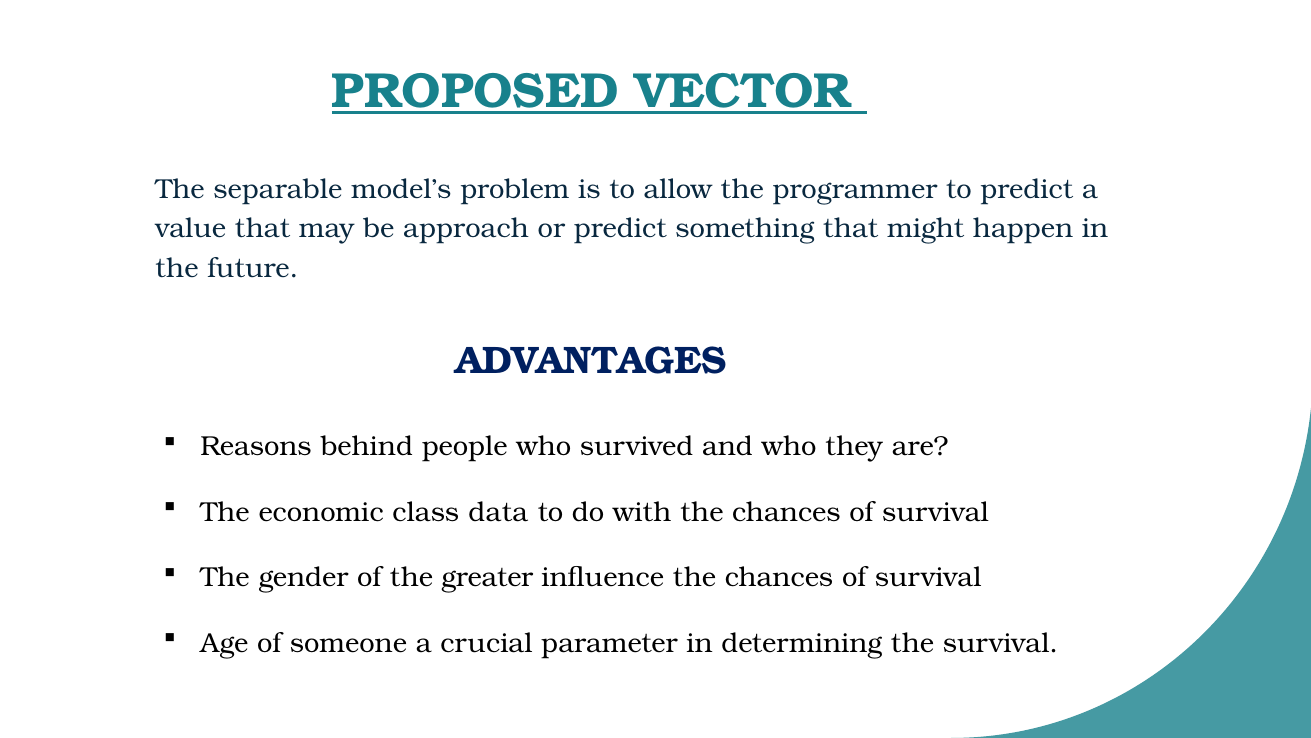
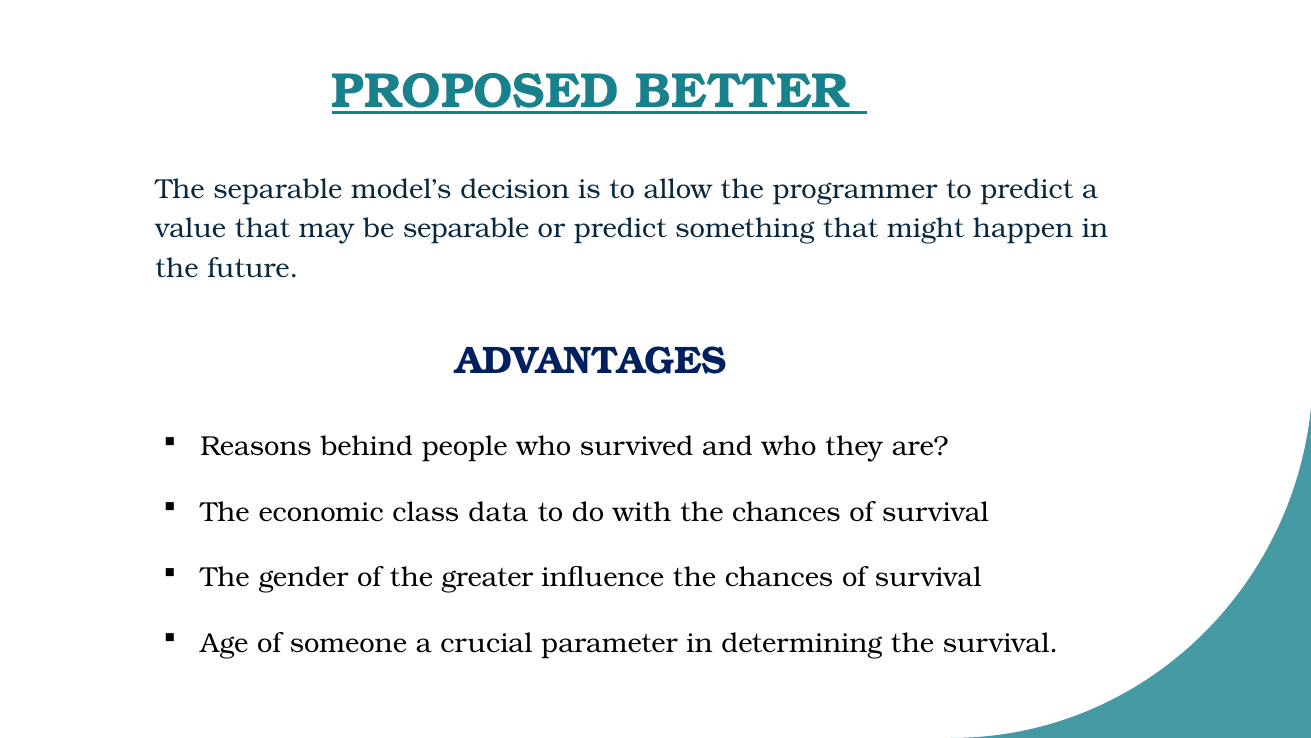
VECTOR: VECTOR -> BETTER
problem: problem -> decision
be approach: approach -> separable
